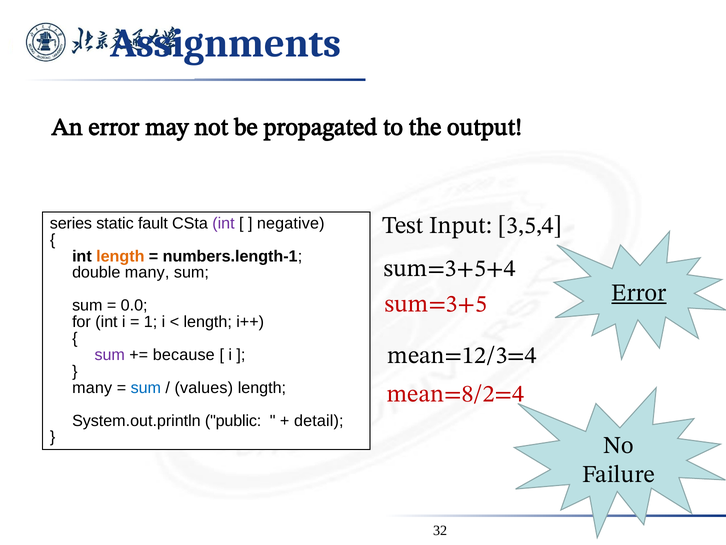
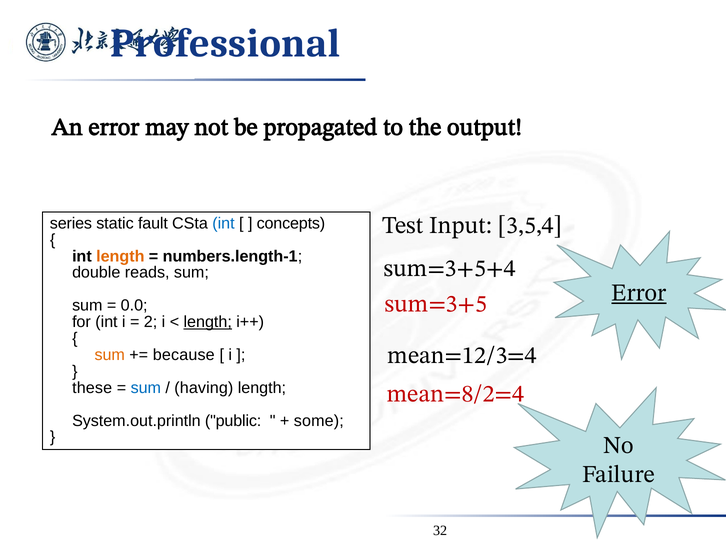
Assignments: Assignments -> Professional
int at (223, 223) colour: purple -> blue
negative: negative -> concepts
double many: many -> reads
1: 1 -> 2
length at (208, 322) underline: none -> present
sum at (110, 355) colour: purple -> orange
many at (92, 387): many -> these
values: values -> having
detail: detail -> some
